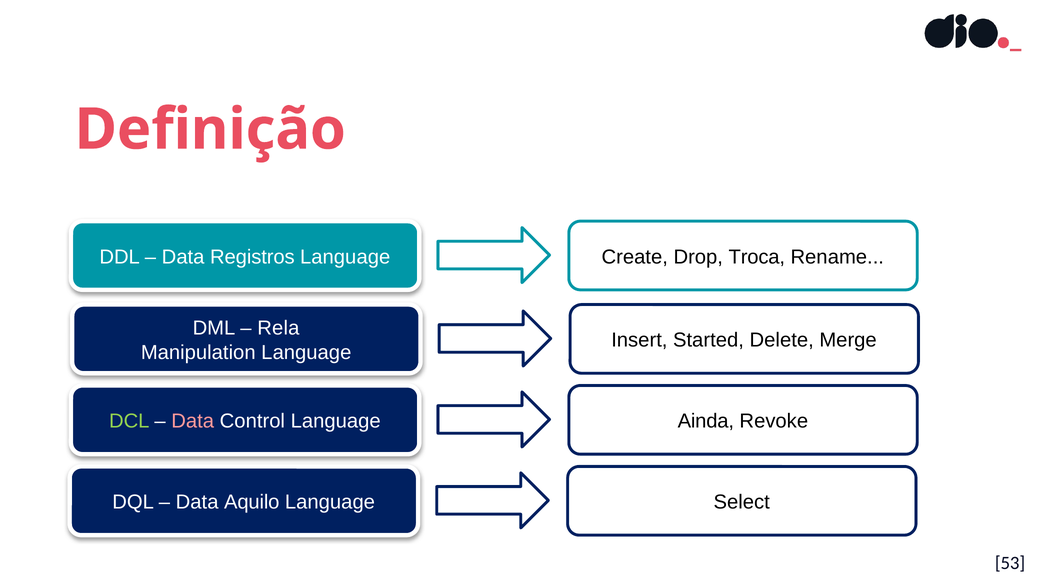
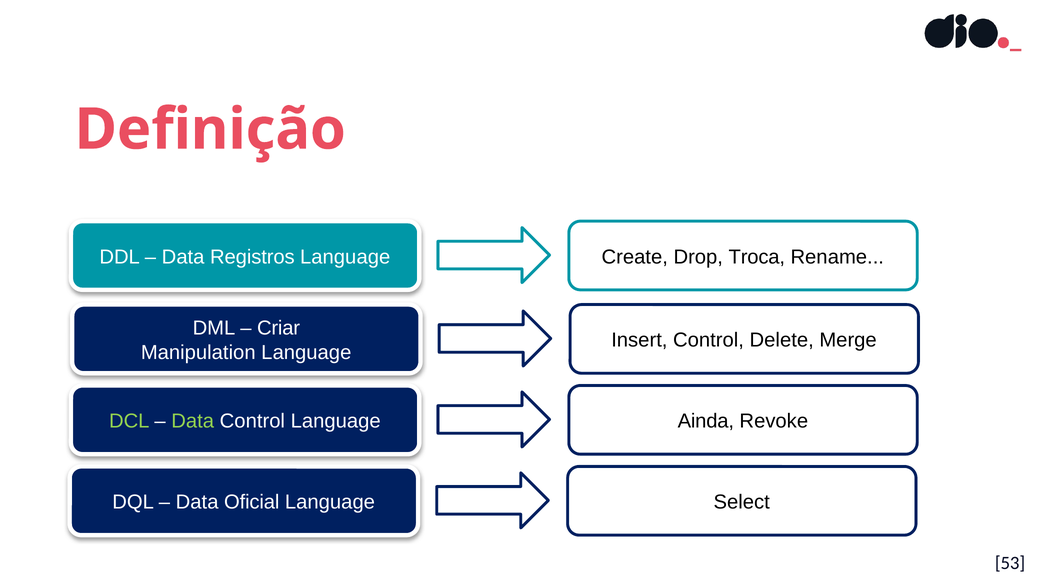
Rela: Rela -> Criar
Insert Started: Started -> Control
Data at (193, 421) colour: pink -> light green
Aquilo: Aquilo -> Oficial
